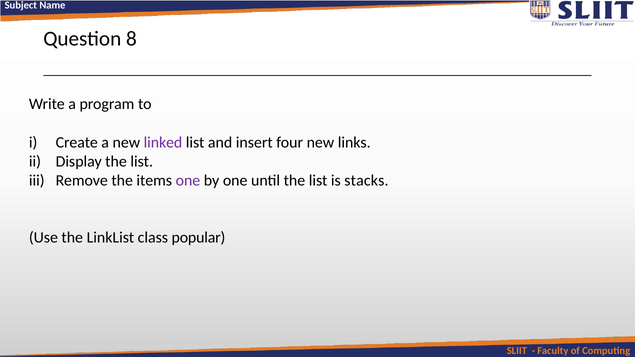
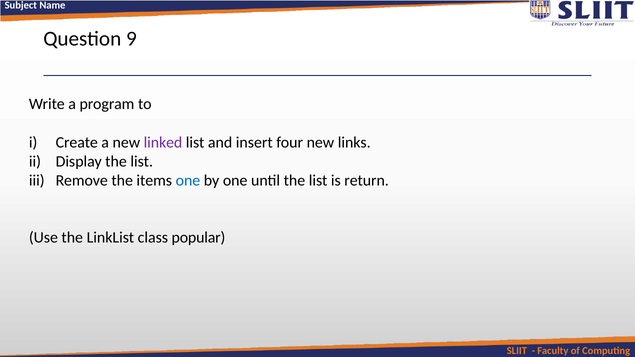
8: 8 -> 9
one at (188, 181) colour: purple -> blue
stacks: stacks -> return
